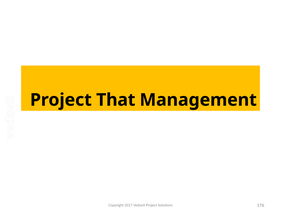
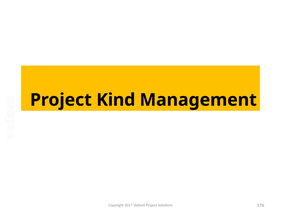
That: That -> Kind
